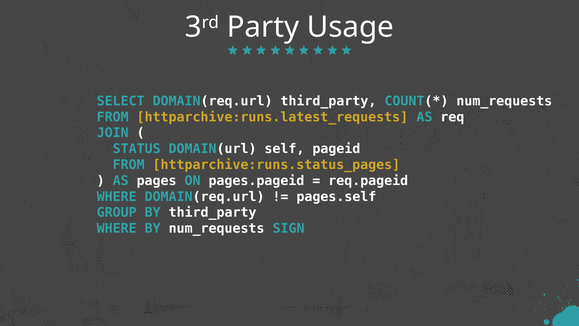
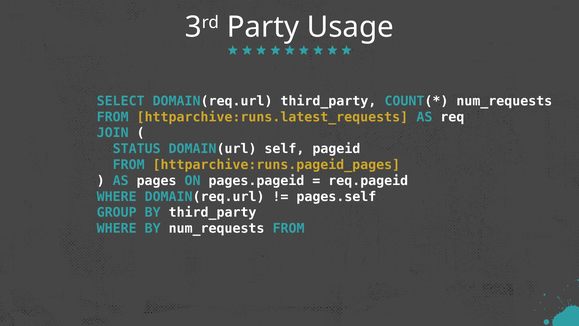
httparchive:runs.status_pages: httparchive:runs.status_pages -> httparchive:runs.pageid_pages
BY num_requests SIGN: SIGN -> FROM
